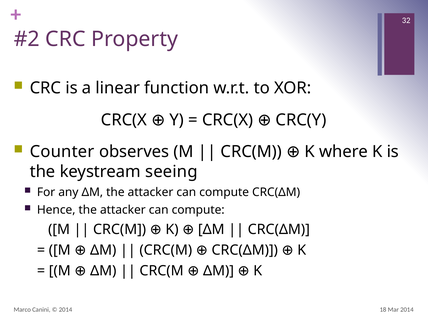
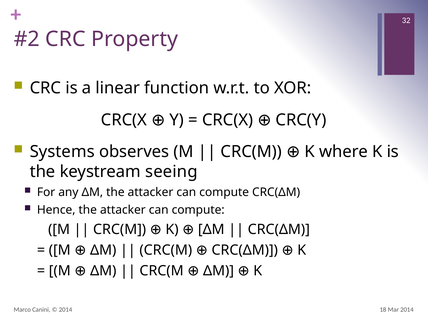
Counter: Counter -> Systems
